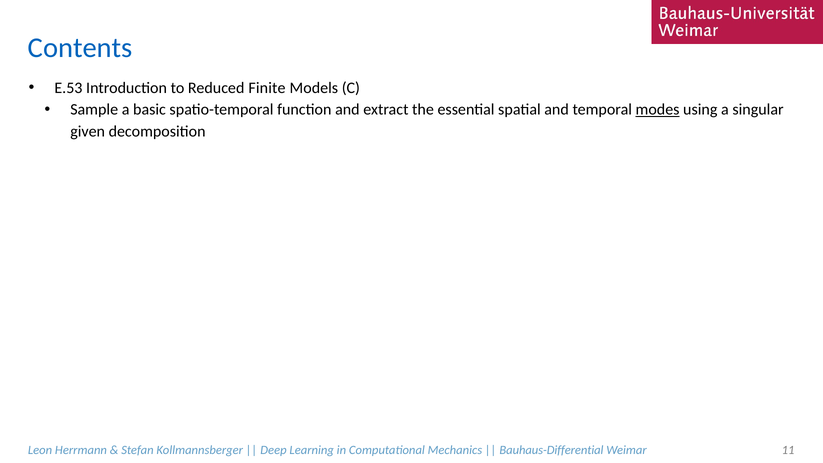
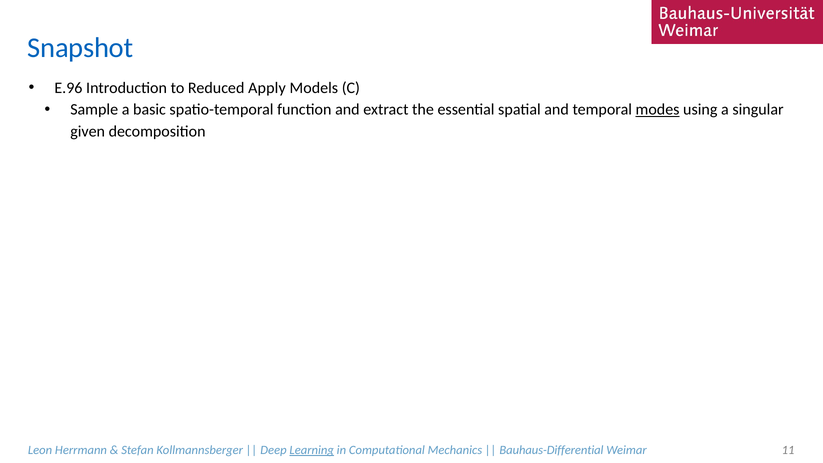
Contents: Contents -> Snapshot
E.53: E.53 -> E.96
Finite: Finite -> Apply
Learning underline: none -> present
